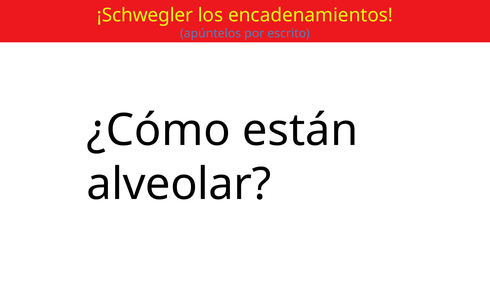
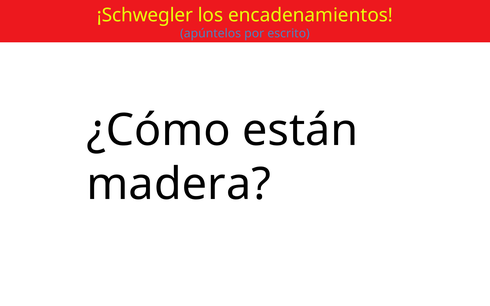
alveolar: alveolar -> madera
